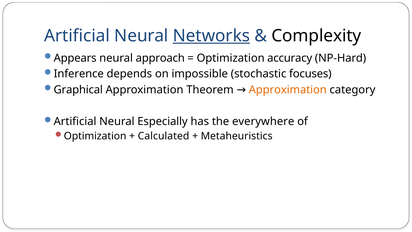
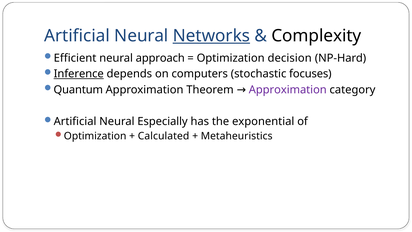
Appears: Appears -> Efficient
accuracy: accuracy -> decision
Inference underline: none -> present
impossible: impossible -> computers
Graphical: Graphical -> Quantum
Approximation at (288, 90) colour: orange -> purple
everywhere: everywhere -> exponential
